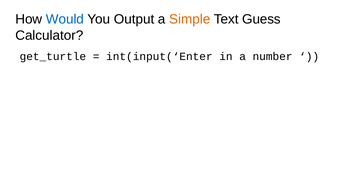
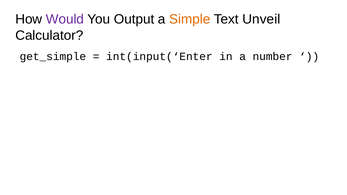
Would colour: blue -> purple
Guess: Guess -> Unveil
get_turtle: get_turtle -> get_simple
